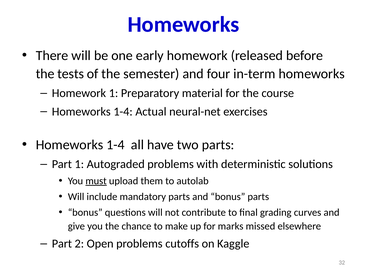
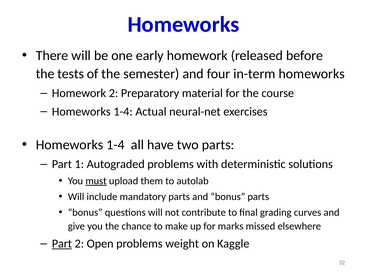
Homework 1: 1 -> 2
Part at (62, 244) underline: none -> present
cutoffs: cutoffs -> weight
